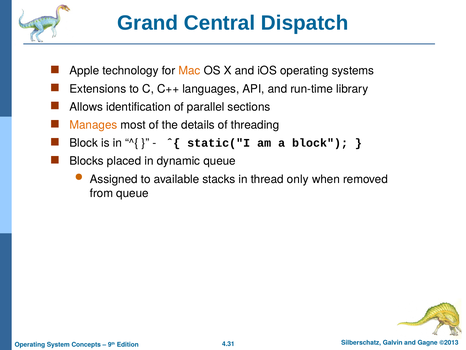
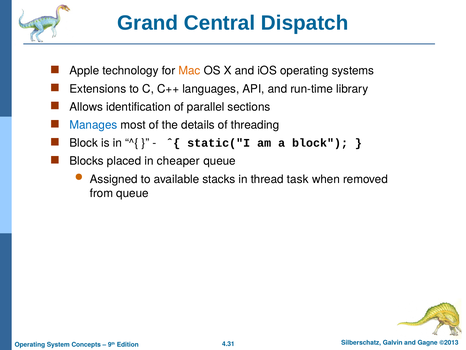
Manages colour: orange -> blue
dynamic: dynamic -> cheaper
only: only -> task
